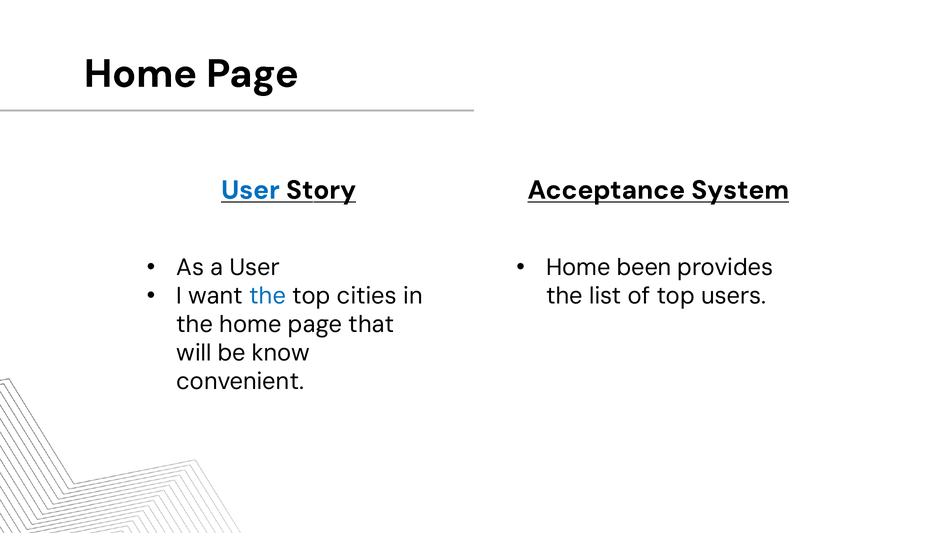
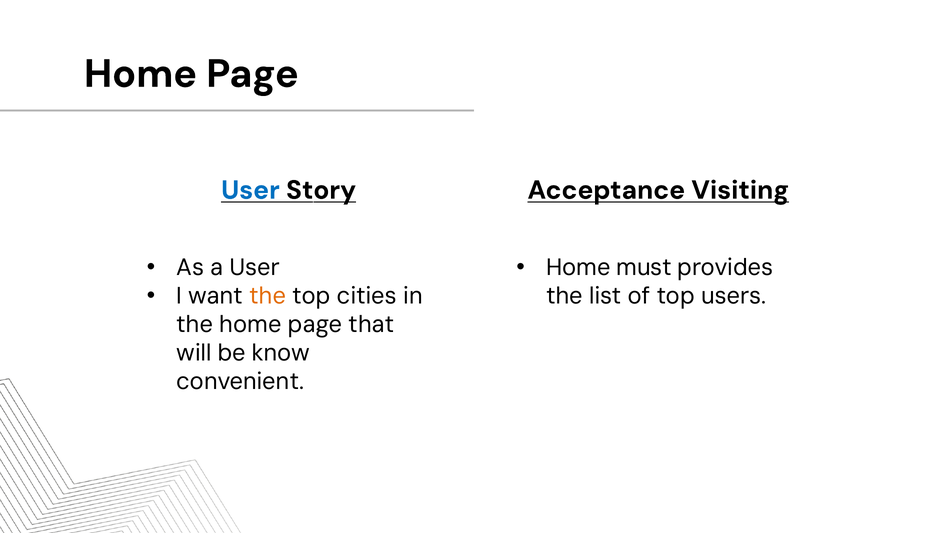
System: System -> Visiting
been: been -> must
the at (268, 296) colour: blue -> orange
